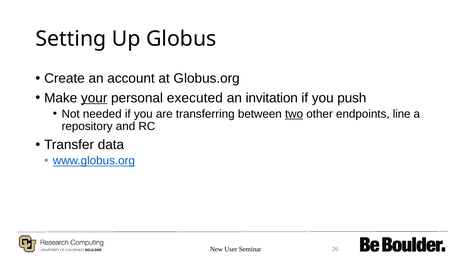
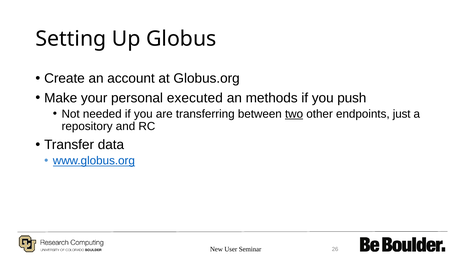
your underline: present -> none
invitation: invitation -> methods
line: line -> just
